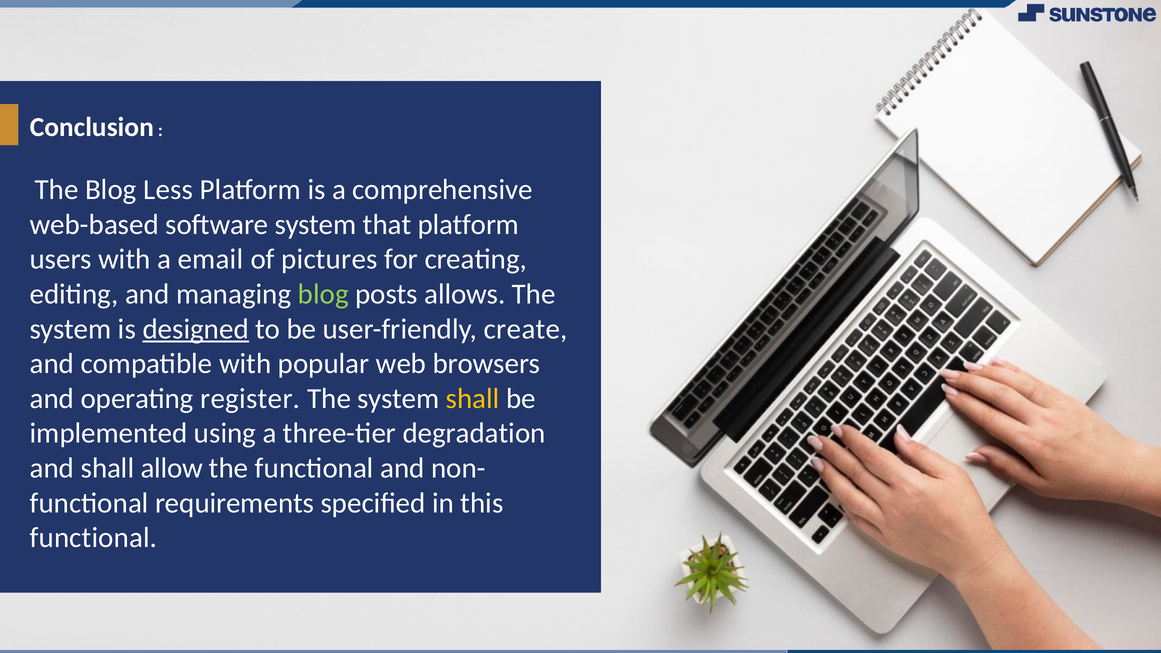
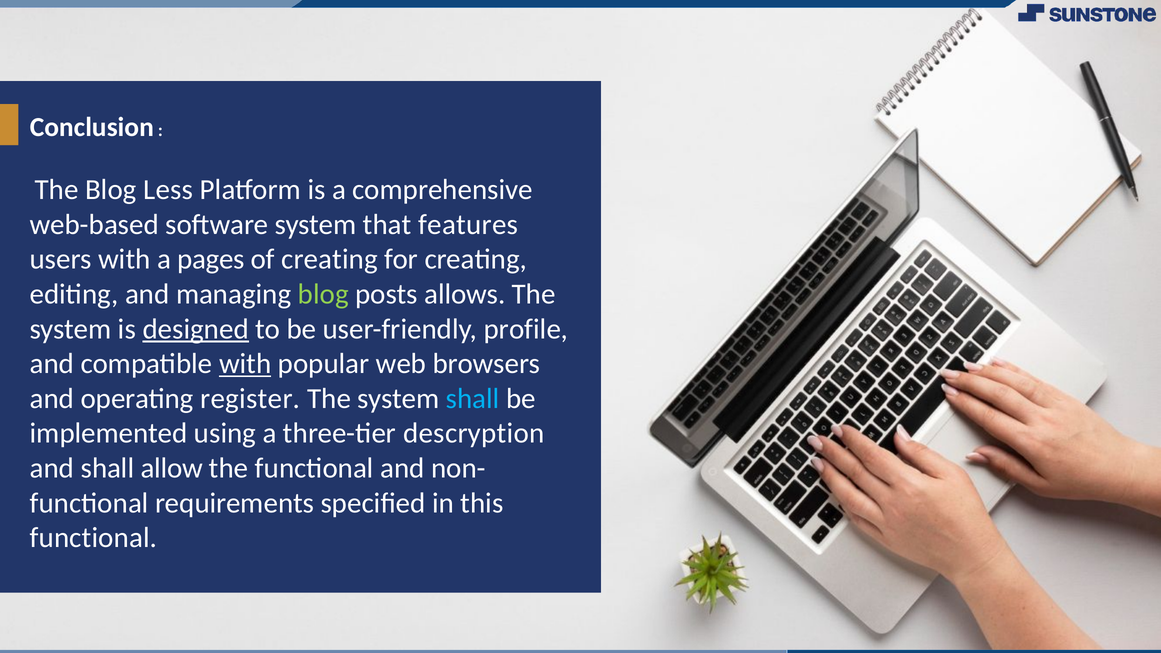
that platform: platform -> features
email: email -> pages
of pictures: pictures -> creating
create: create -> profile
with at (245, 364) underline: none -> present
shall at (473, 399) colour: yellow -> light blue
degradation: degradation -> descryption
